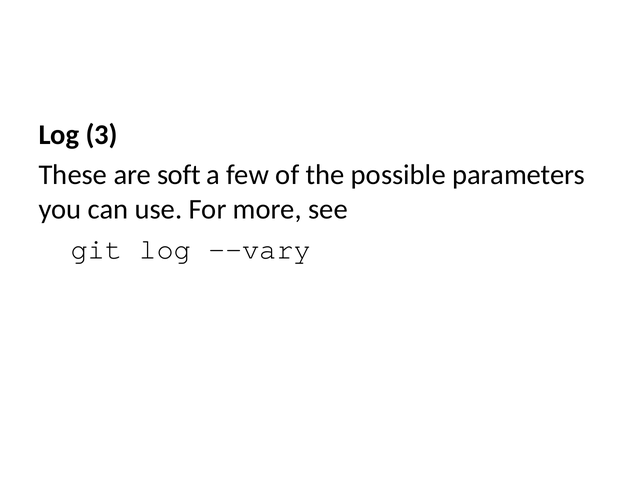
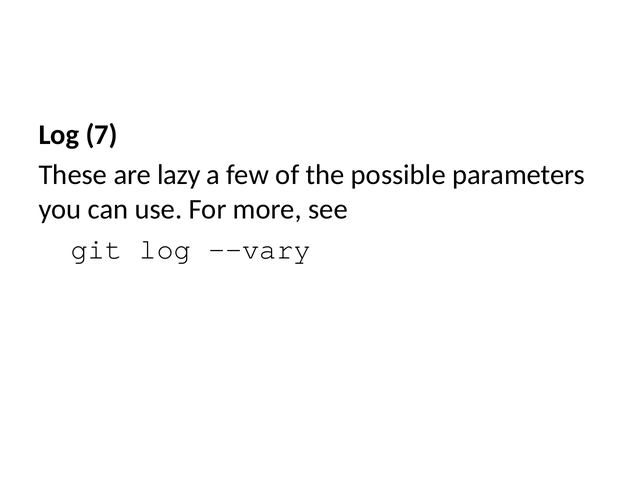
3: 3 -> 7
soft: soft -> lazy
